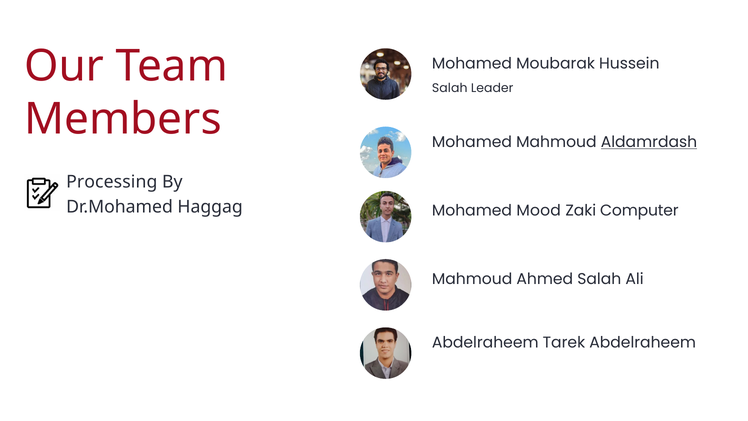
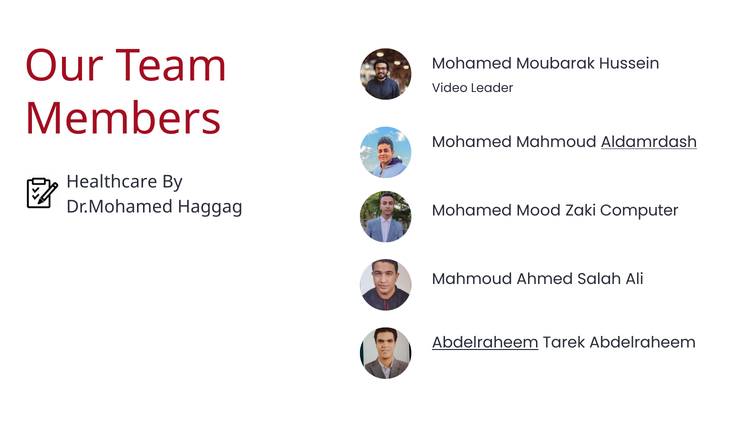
Salah at (450, 88): Salah -> Video
Processing: Processing -> Healthcare
Abdelraheem at (485, 343) underline: none -> present
